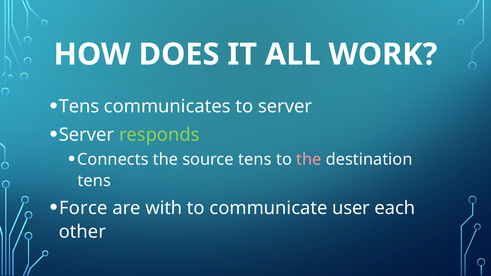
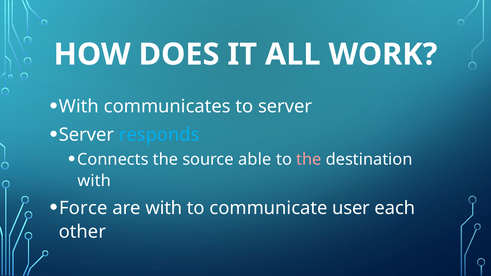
Tens at (79, 107): Tens -> With
responds colour: light green -> light blue
source tens: tens -> able
tens at (94, 181): tens -> with
